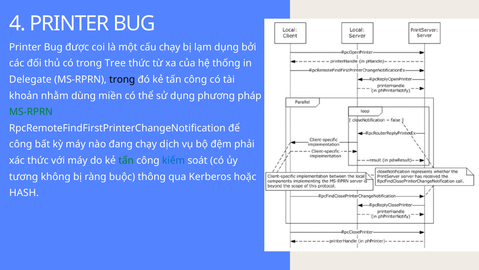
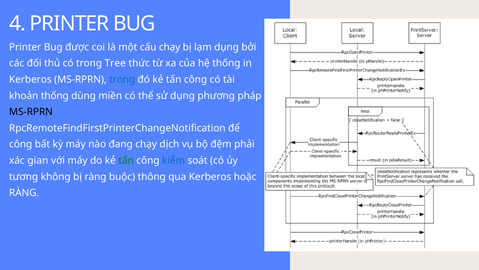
Delegate at (30, 79): Delegate -> Kerberos
trong at (122, 79) colour: black -> blue
khoản nhằm: nhằm -> thống
MS-RPRN at (31, 112) colour: green -> black
xác thức: thức -> gian
HASH at (24, 193): HASH -> RÀNG
